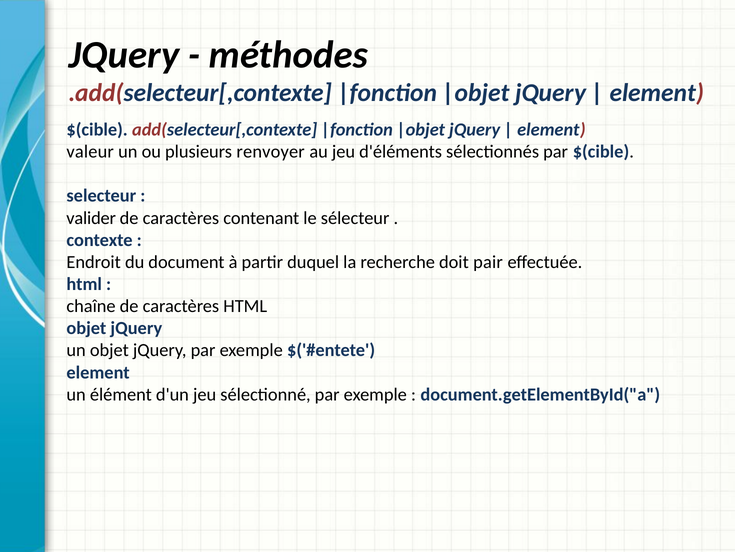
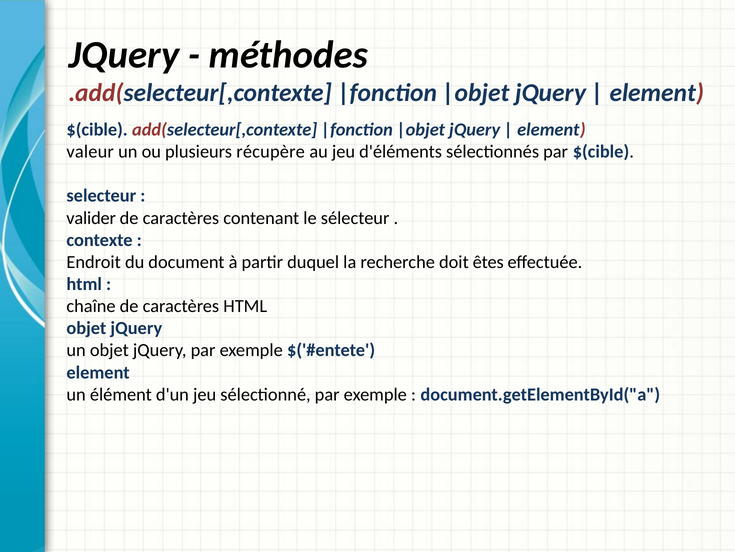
renvoyer: renvoyer -> récupère
pair: pair -> êtes
